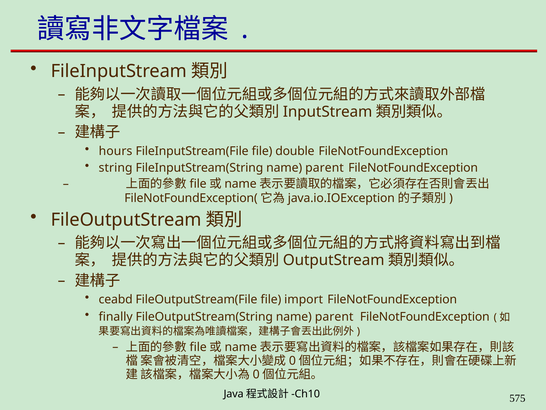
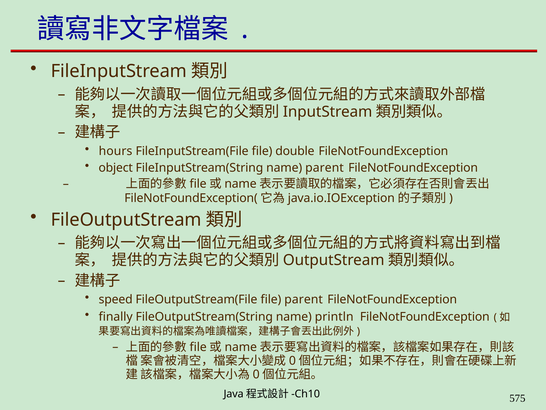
string: string -> object
ceabd: ceabd -> speed
file import: import -> parent
FileOutputStream(String name parent: parent -> println
